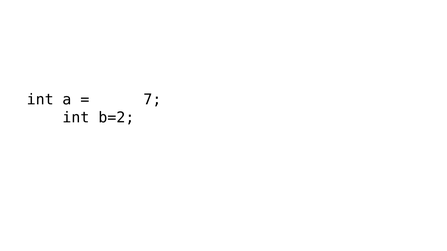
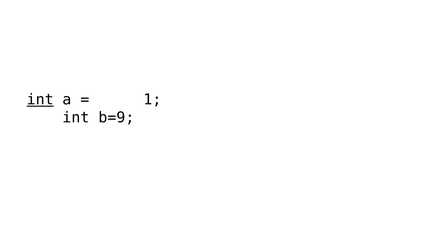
int at (40, 100) underline: none -> present
7: 7 -> 1
b=2: b=2 -> b=9
